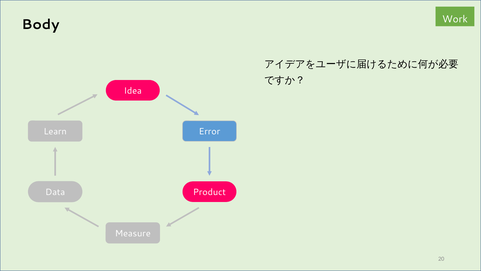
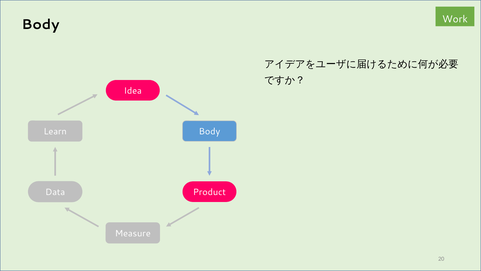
Error at (209, 131): Error -> Body
